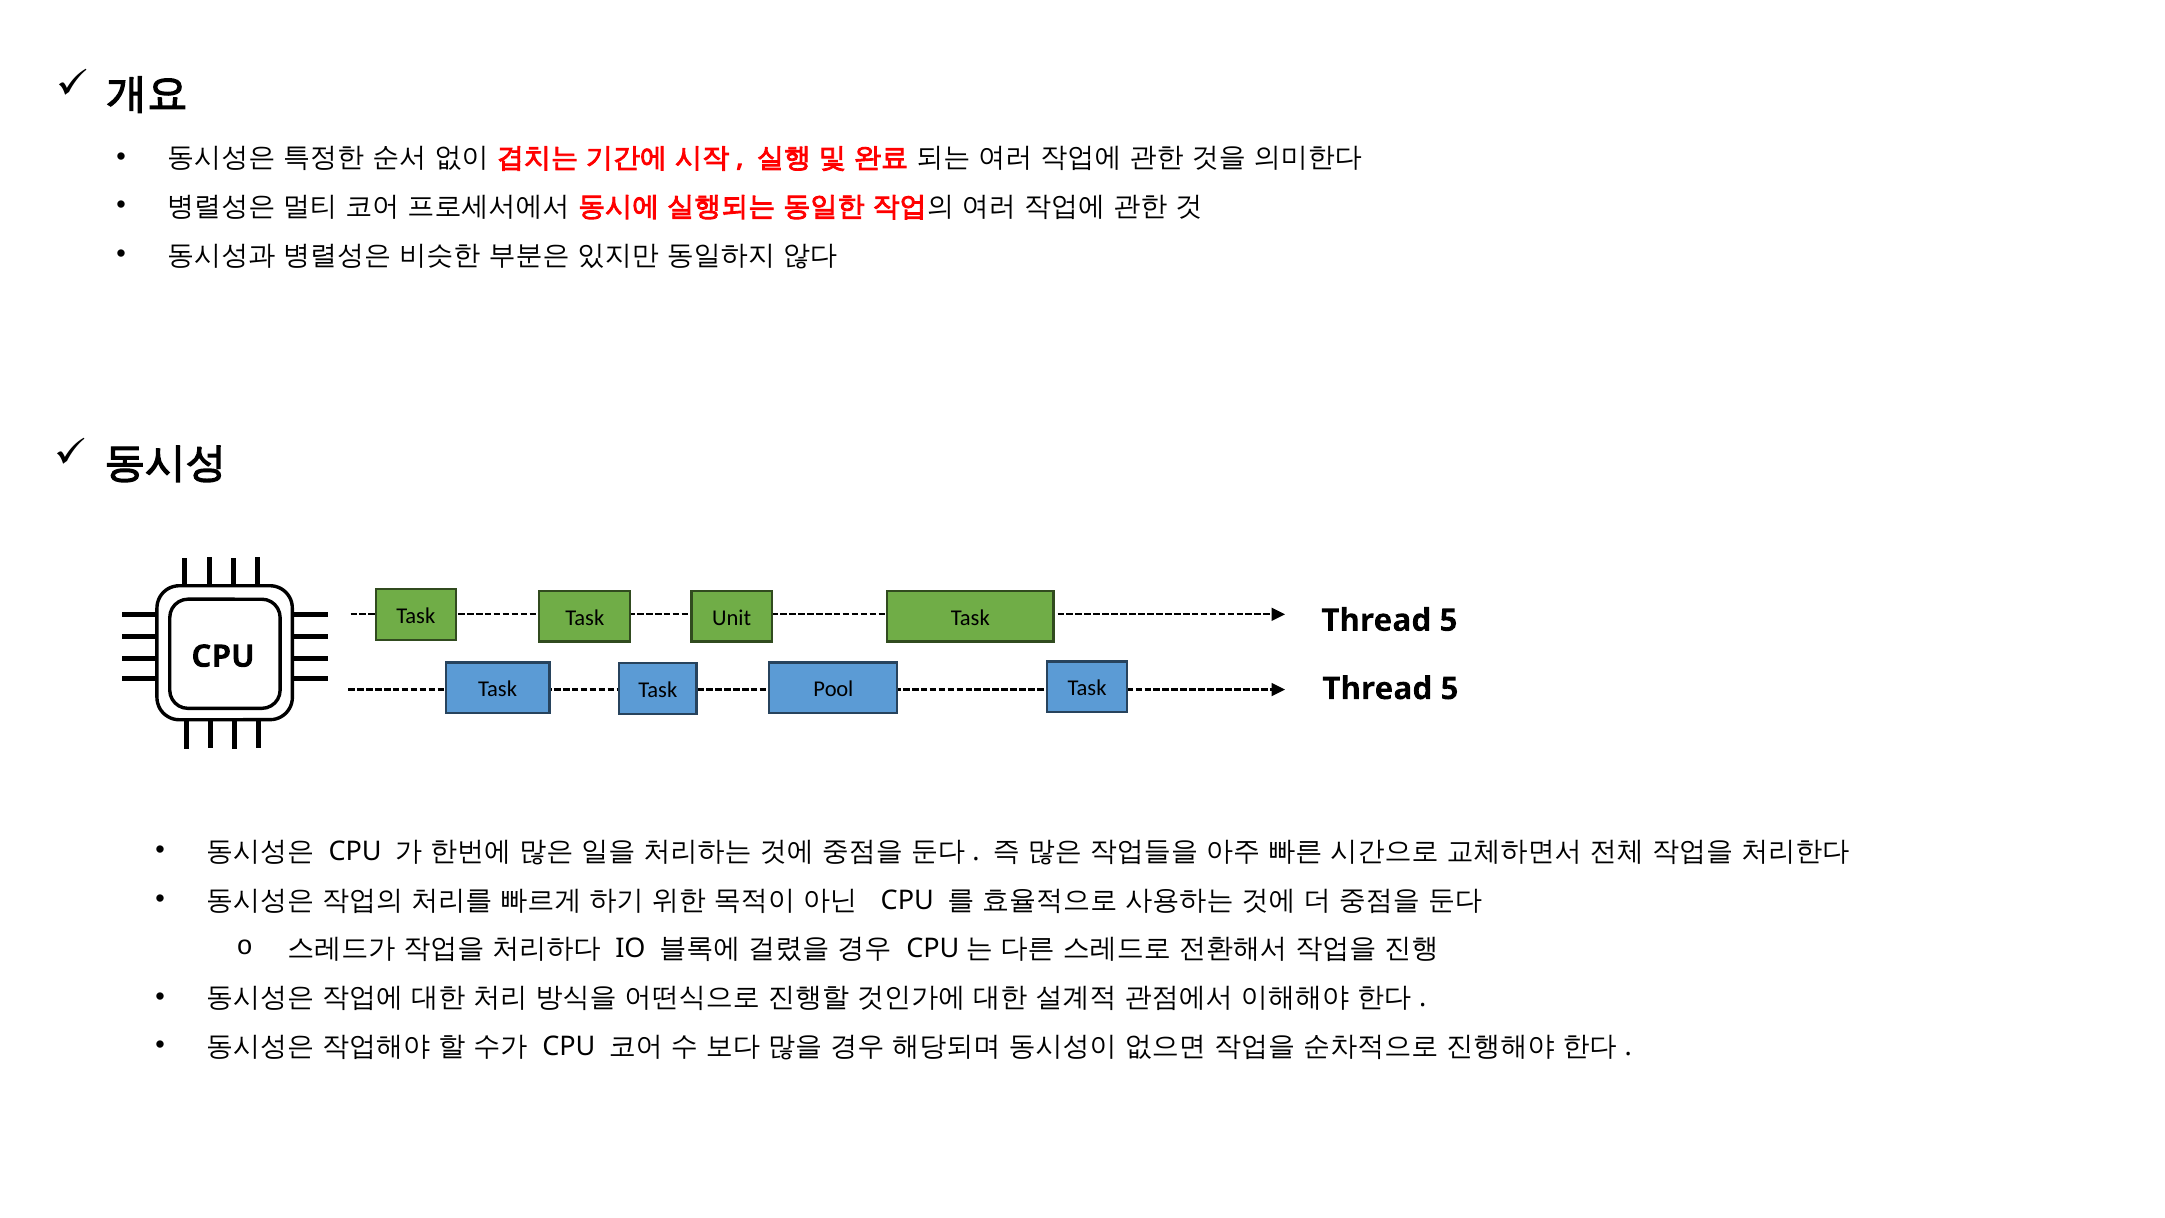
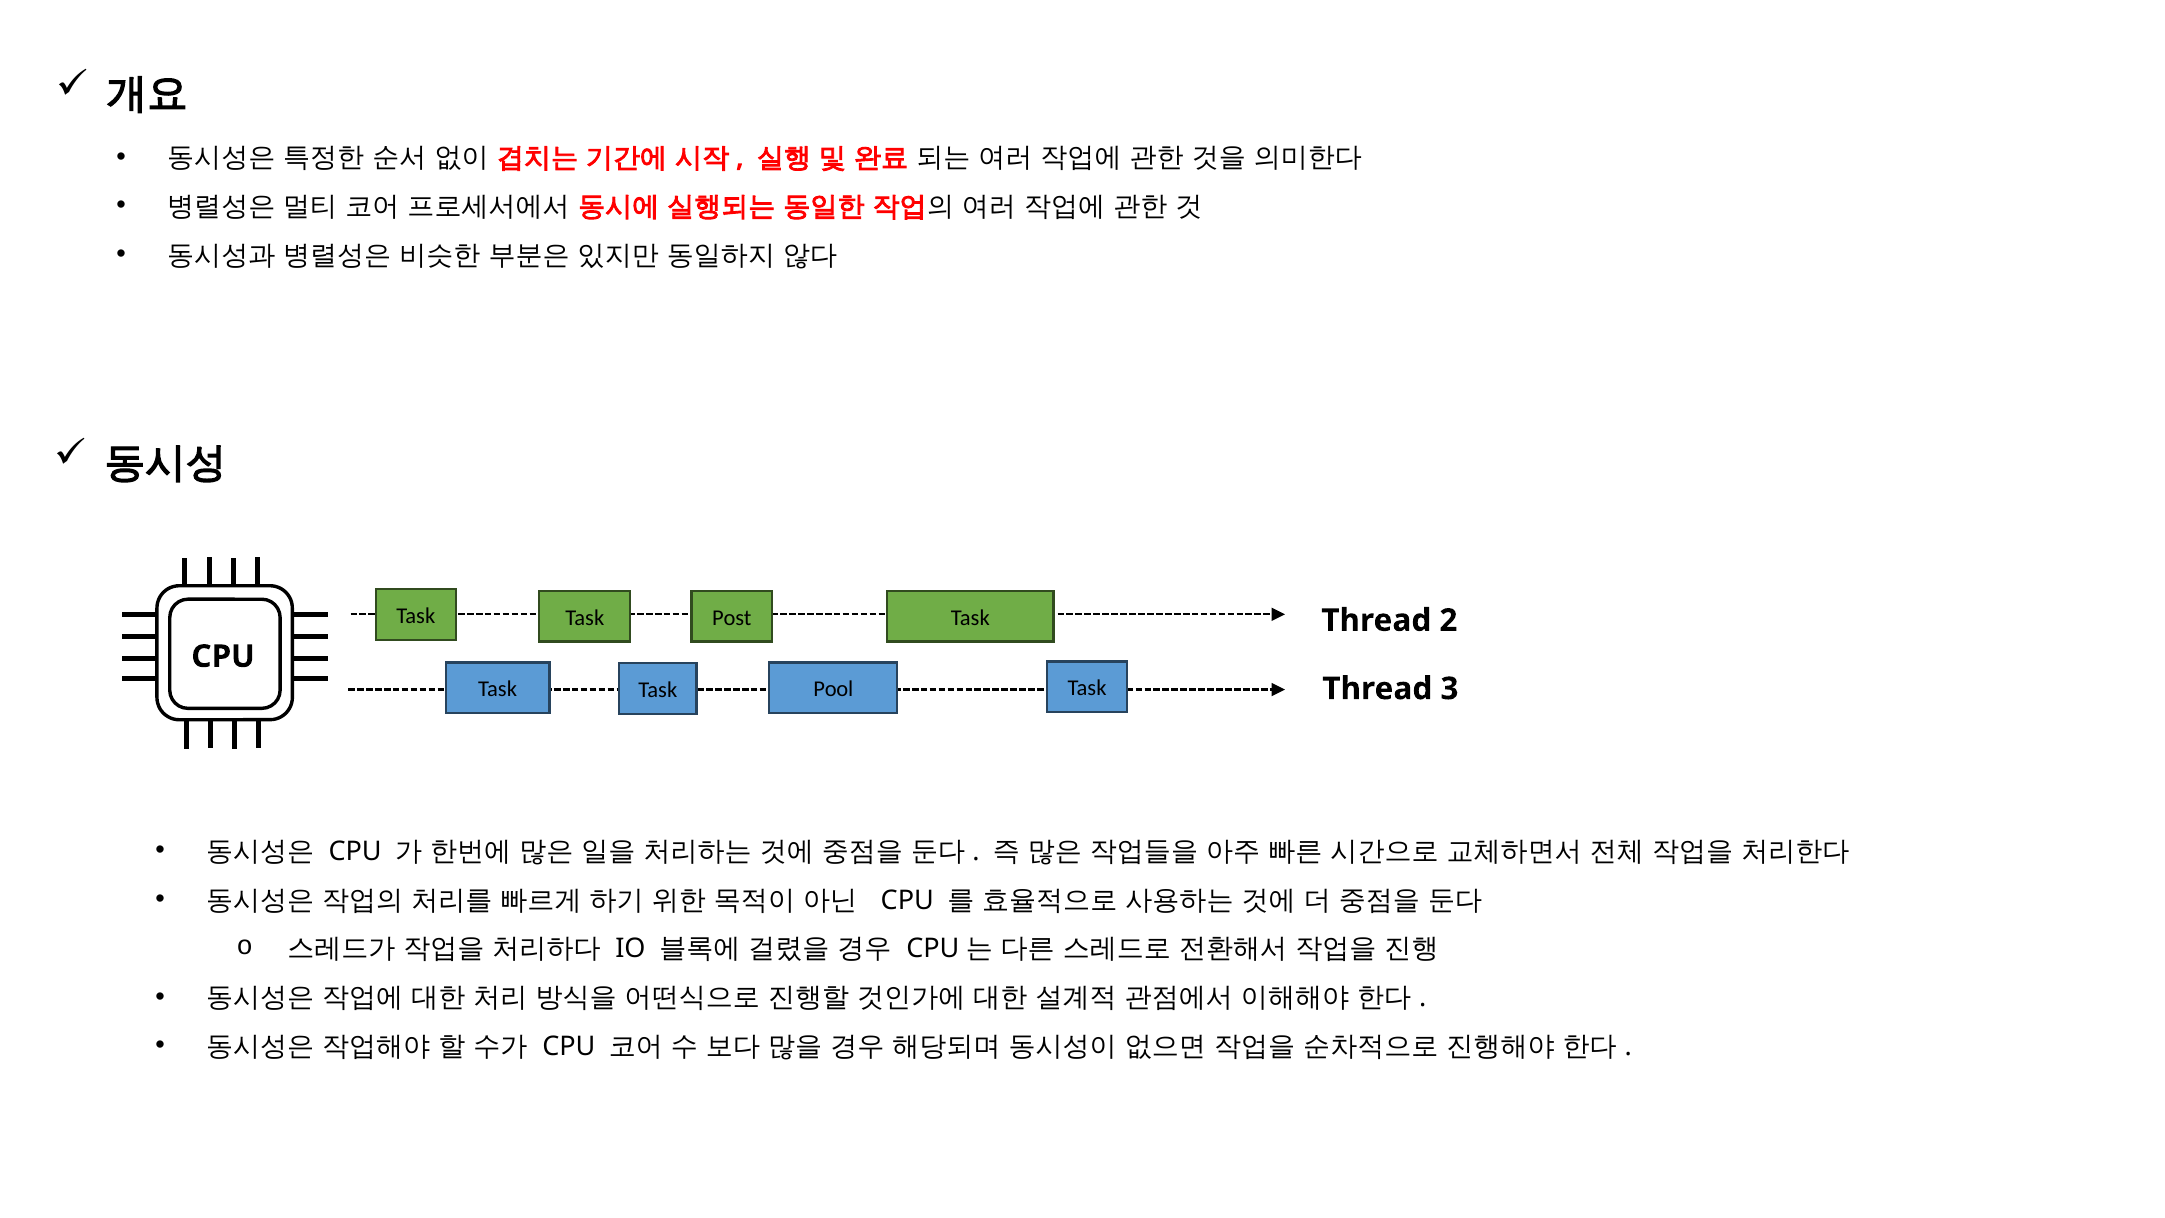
Unit: Unit -> Post
5 at (1448, 620): 5 -> 2
5 at (1450, 689): 5 -> 3
